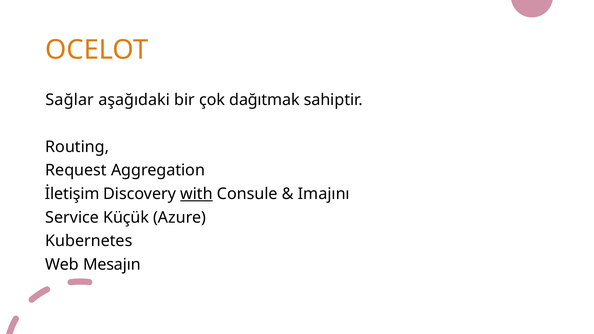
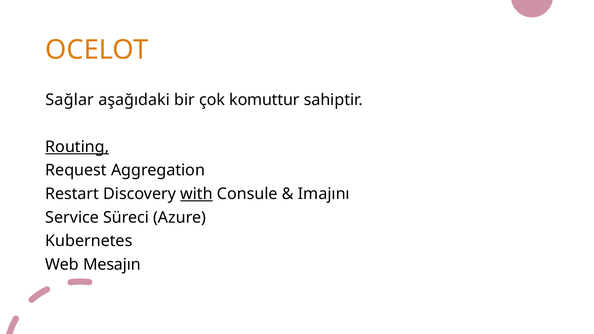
dağıtmak: dağıtmak -> komuttur
Routing underline: none -> present
İletişim: İletişim -> Restart
Küçük: Küçük -> Süreci
